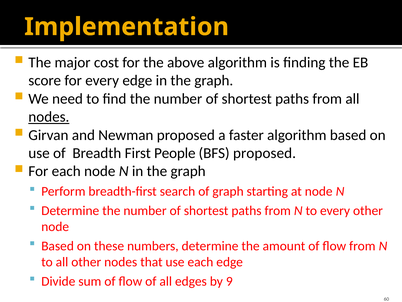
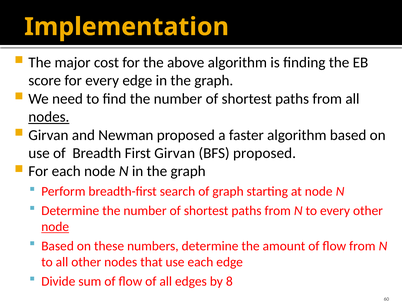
First People: People -> Girvan
node at (55, 226) underline: none -> present
9: 9 -> 8
